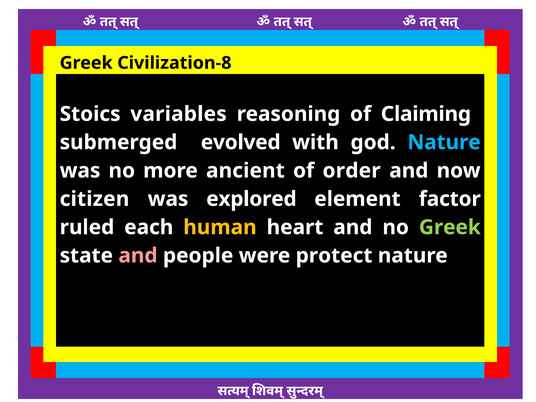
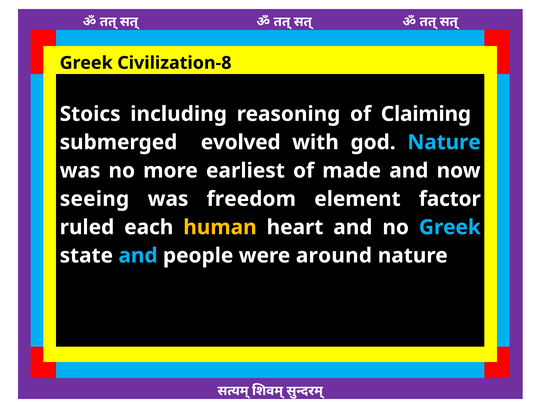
variables: variables -> including
ancient: ancient -> earliest
order: order -> made
citizen: citizen -> seeing
explored: explored -> freedom
Greek at (450, 227) colour: light green -> light blue
and at (138, 256) colour: pink -> light blue
protect: protect -> around
